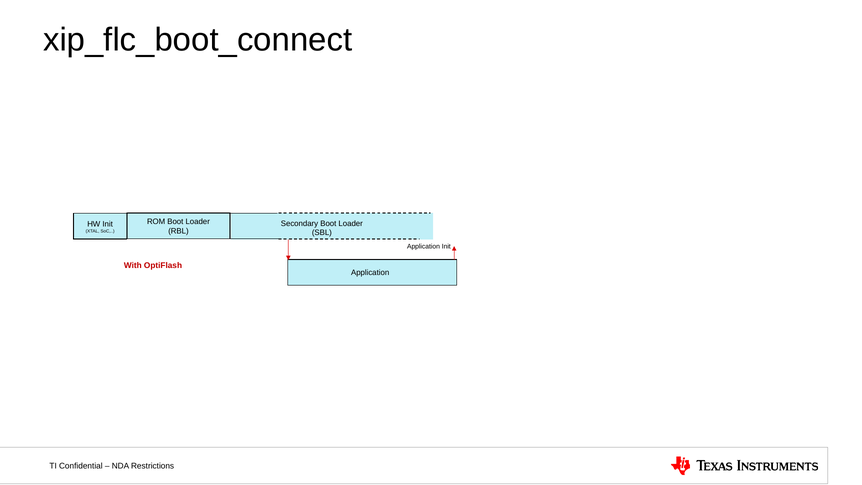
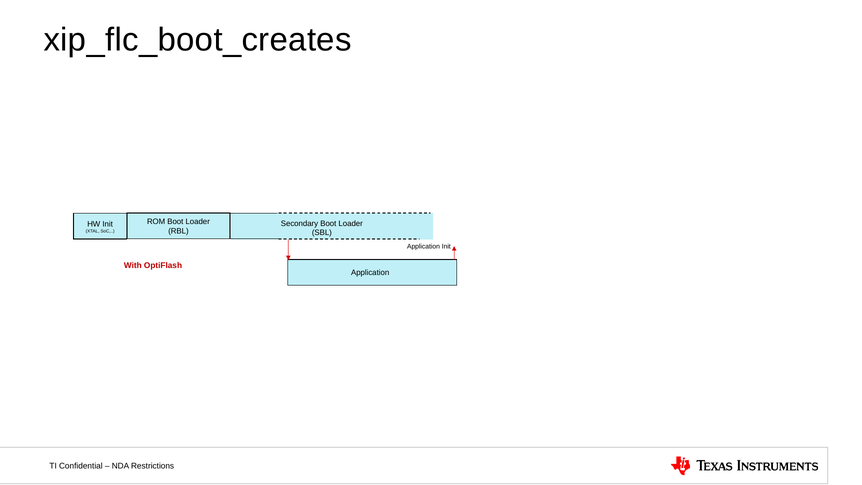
xip_flc_boot_connect: xip_flc_boot_connect -> xip_flc_boot_creates
